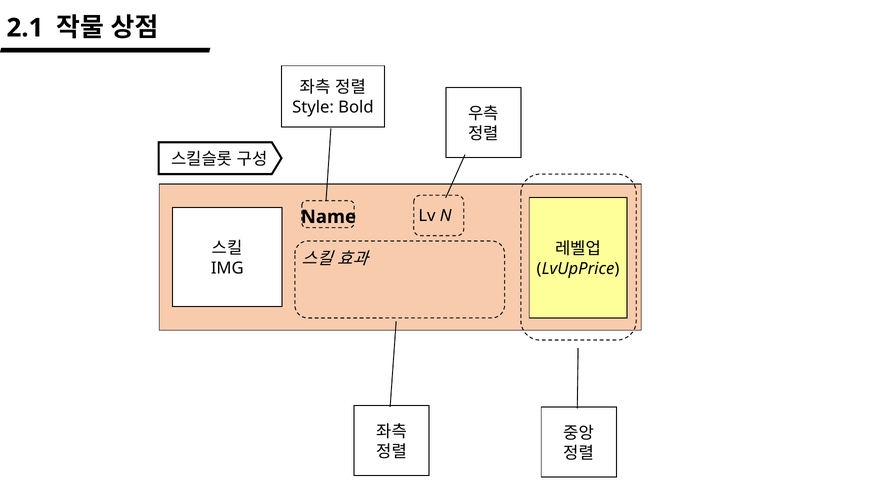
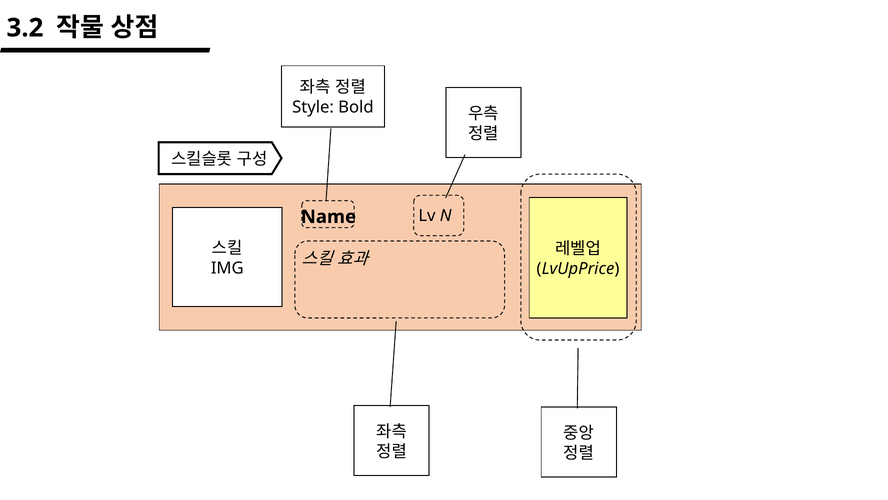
2.1: 2.1 -> 3.2
